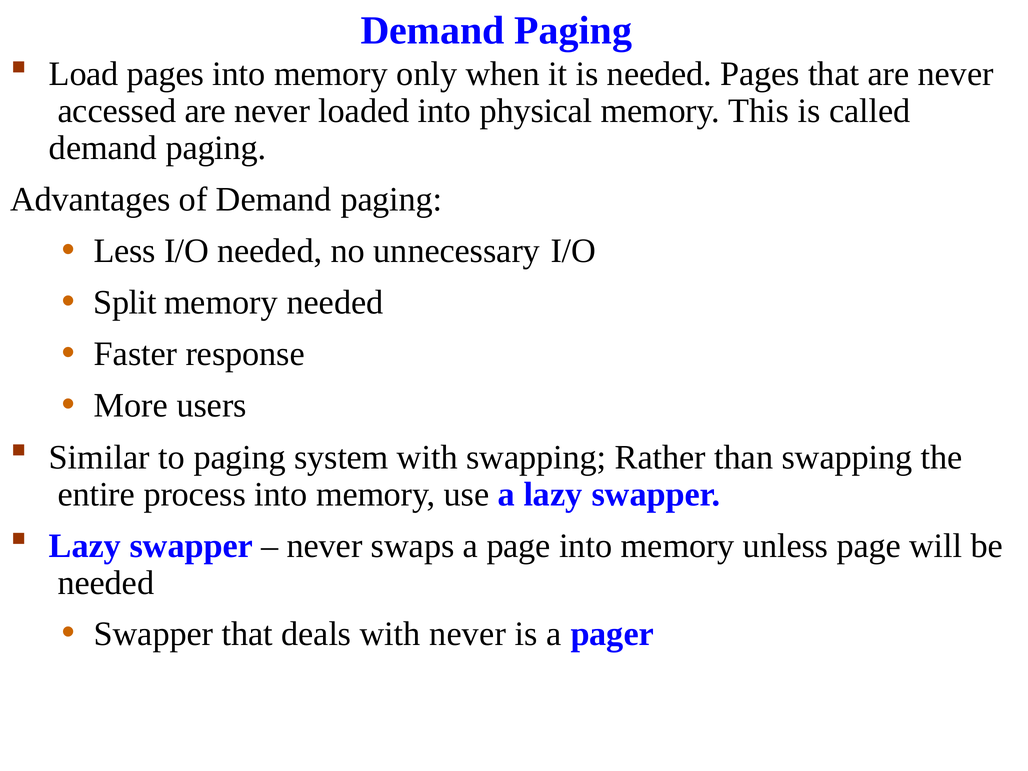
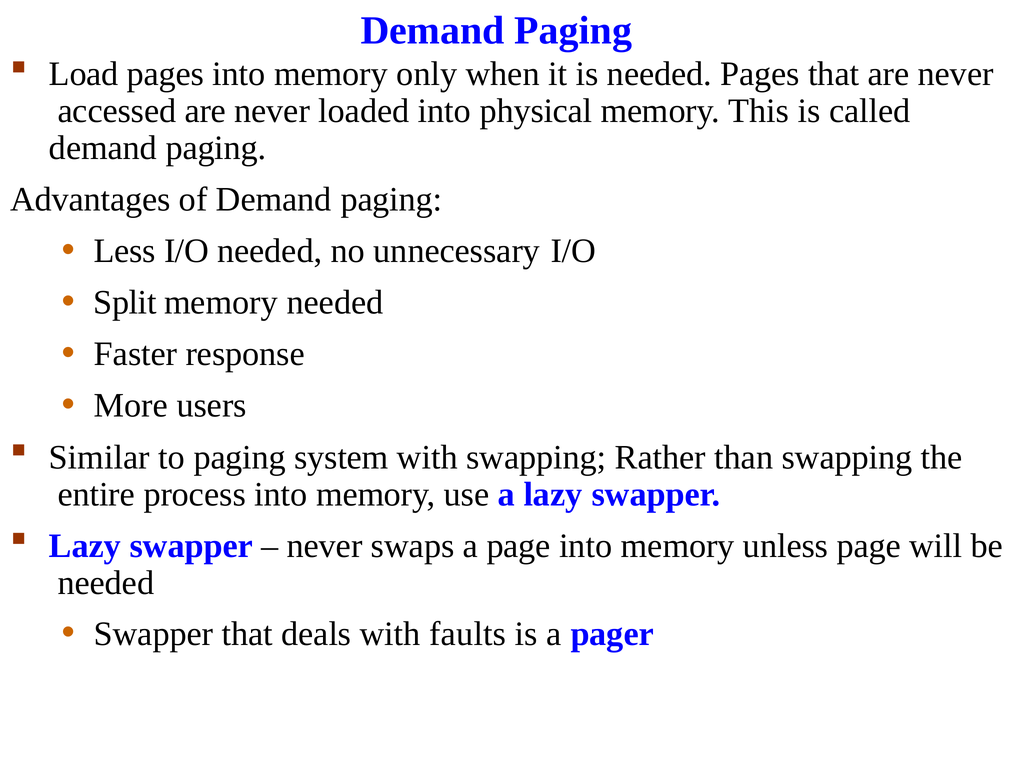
with never: never -> faults
